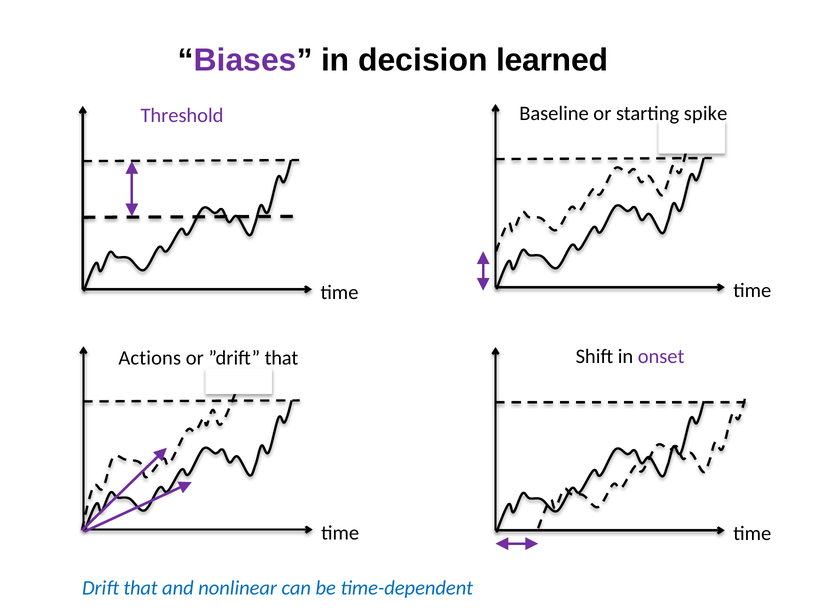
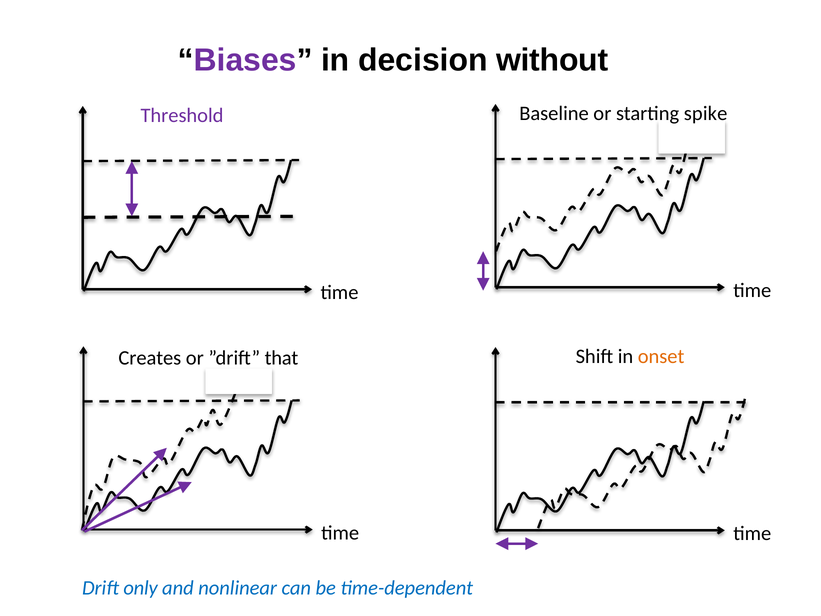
learned: learned -> without
onset colour: purple -> orange
Actions: Actions -> Creates
Drift that: that -> only
